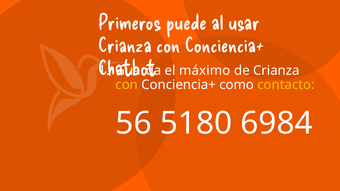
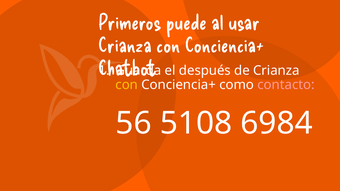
máximo: máximo -> después
contacto colour: yellow -> pink
5180: 5180 -> 5108
